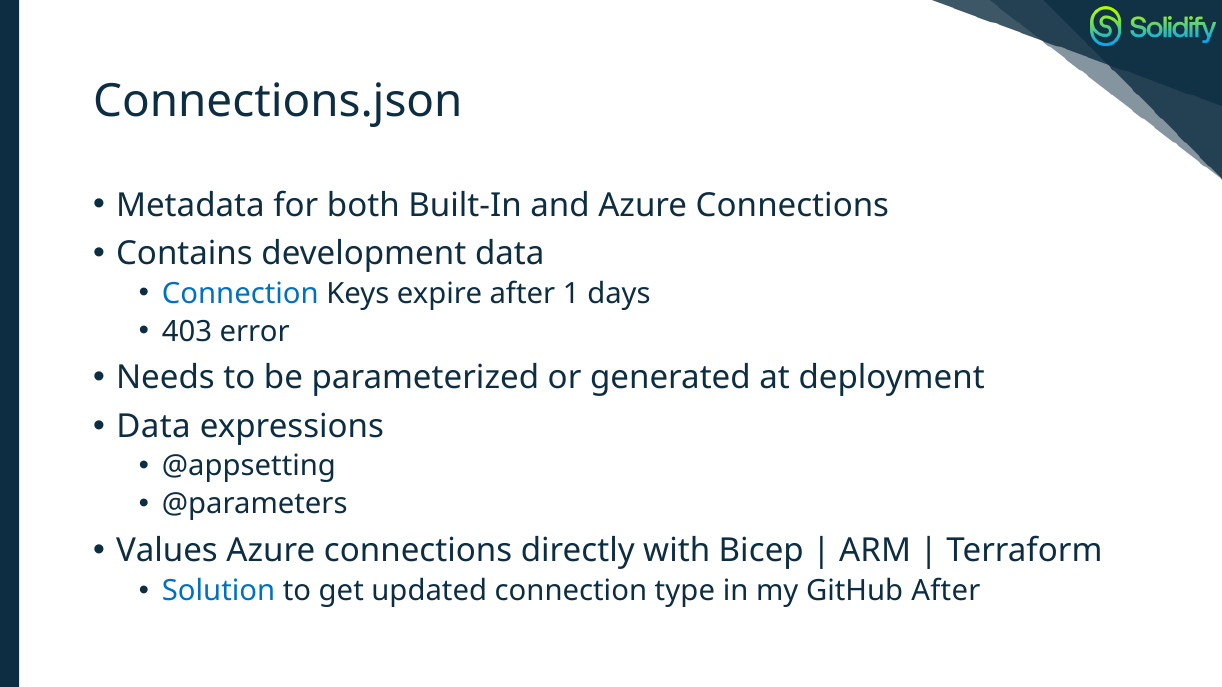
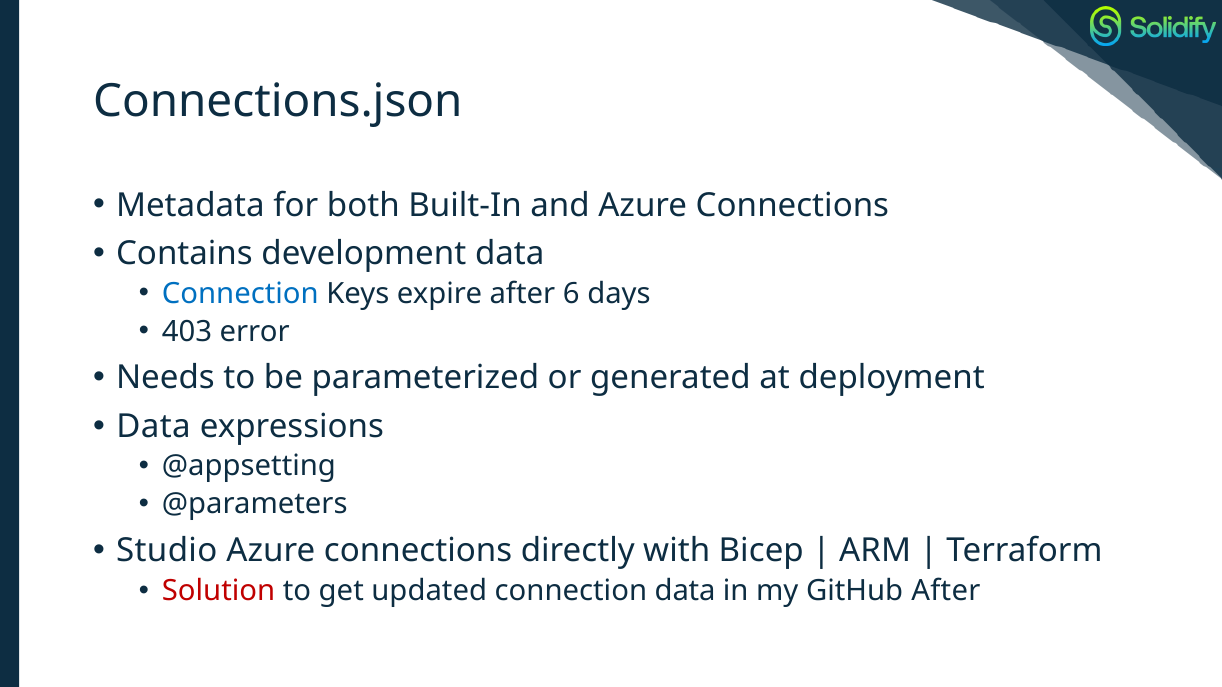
1: 1 -> 6
Values: Values -> Studio
Solution colour: blue -> red
connection type: type -> data
